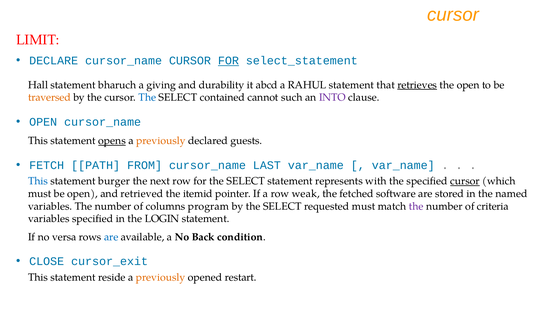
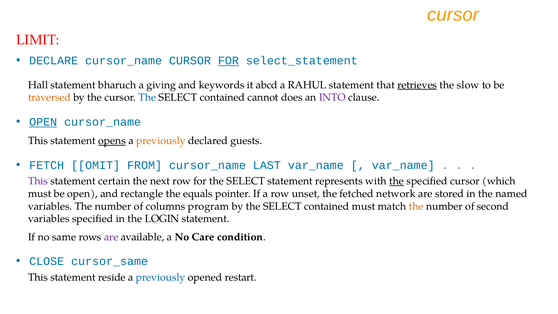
durability: durability -> keywords
the open: open -> slow
such: such -> does
OPEN at (43, 122) underline: none -> present
PATH: PATH -> OMIT
This at (38, 181) colour: blue -> purple
burger: burger -> certain
the at (397, 181) underline: none -> present
cursor at (465, 181) underline: present -> none
retrieved: retrieved -> rectangle
itemid: itemid -> equals
weak: weak -> unset
software: software -> network
by the SELECT requested: requested -> contained
the at (416, 206) colour: purple -> orange
criteria: criteria -> second
versa: versa -> same
are at (111, 237) colour: blue -> purple
Back: Back -> Care
cursor_exit: cursor_exit -> cursor_same
previously at (161, 277) colour: orange -> blue
